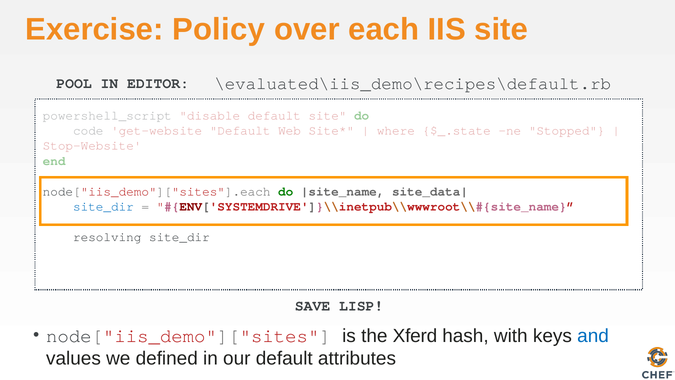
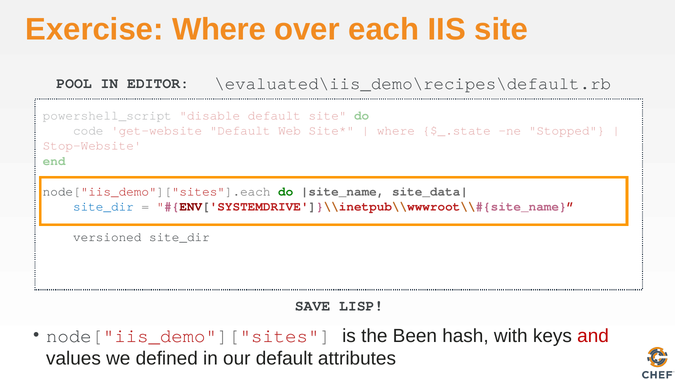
Exercise Policy: Policy -> Where
resolving: resolving -> versioned
Xferd: Xferd -> Been
and colour: blue -> red
